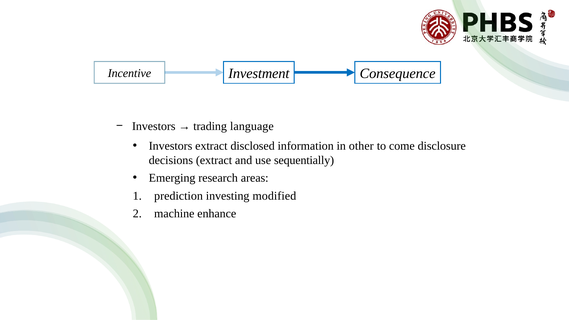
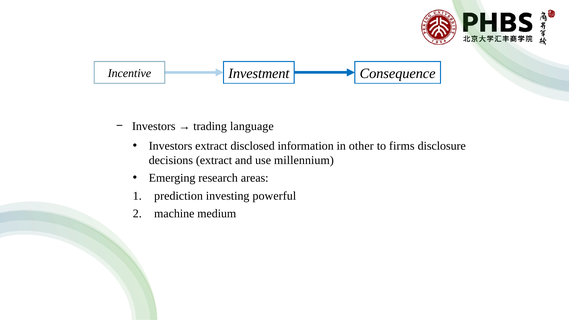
come: come -> firms
sequentially: sequentially -> millennium
modified: modified -> powerful
enhance: enhance -> medium
